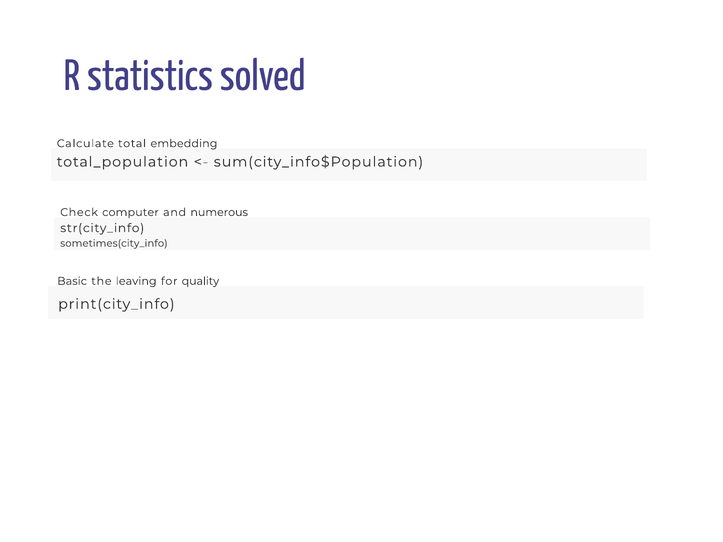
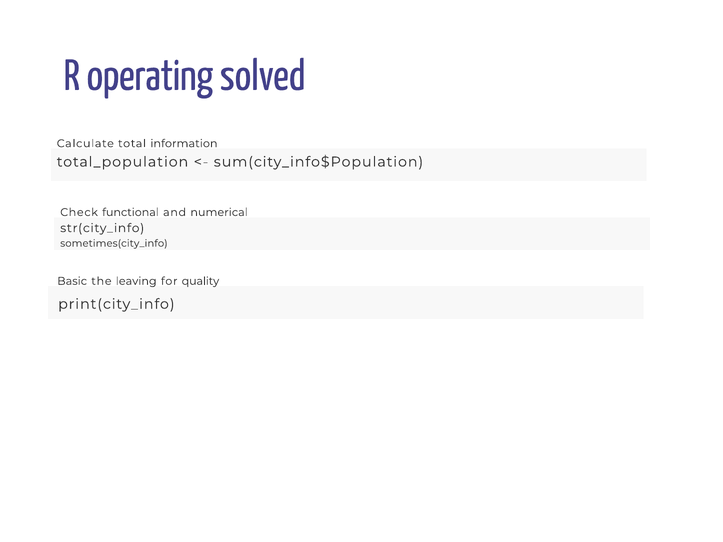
statistics: statistics -> operating
embedding: embedding -> information
computer: computer -> functional
numerous: numerous -> numerical
